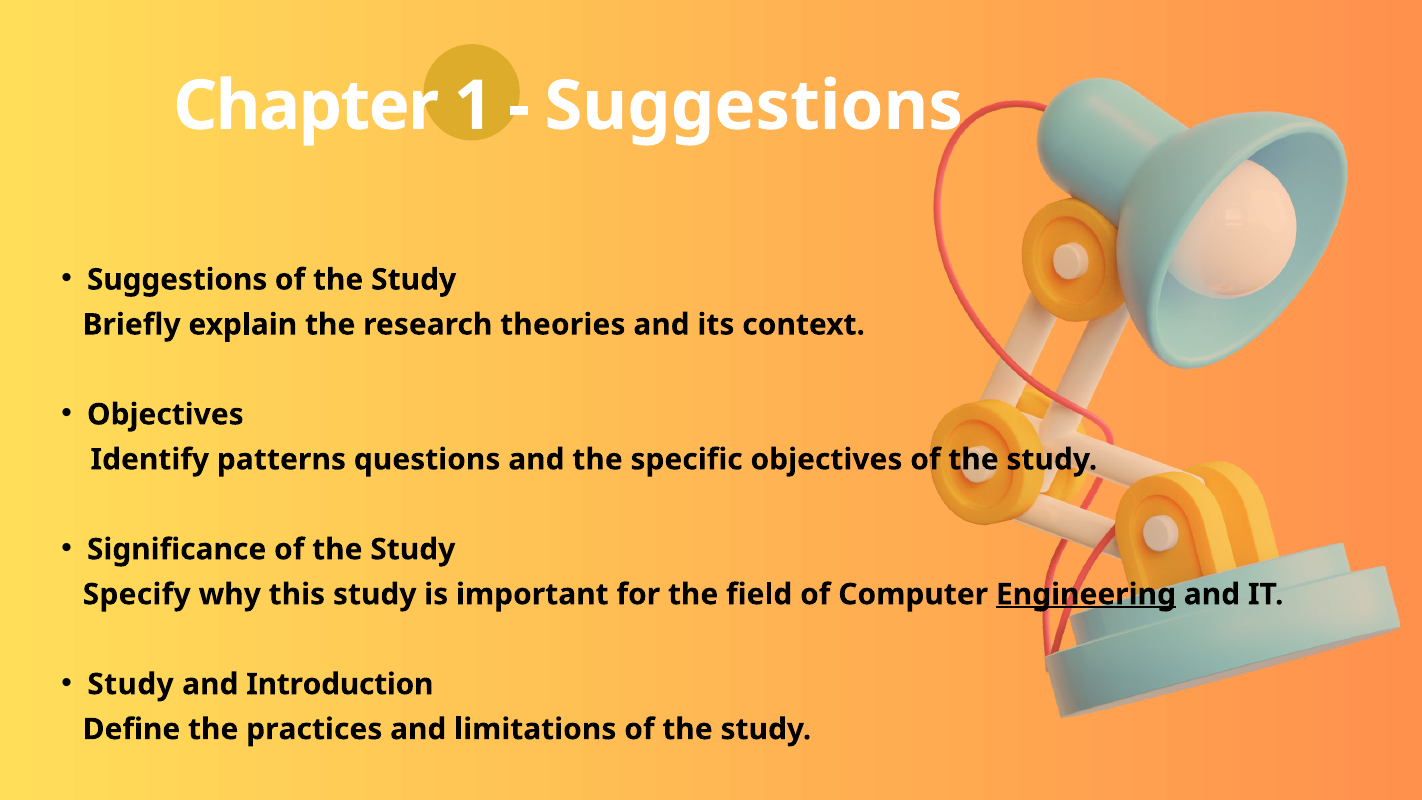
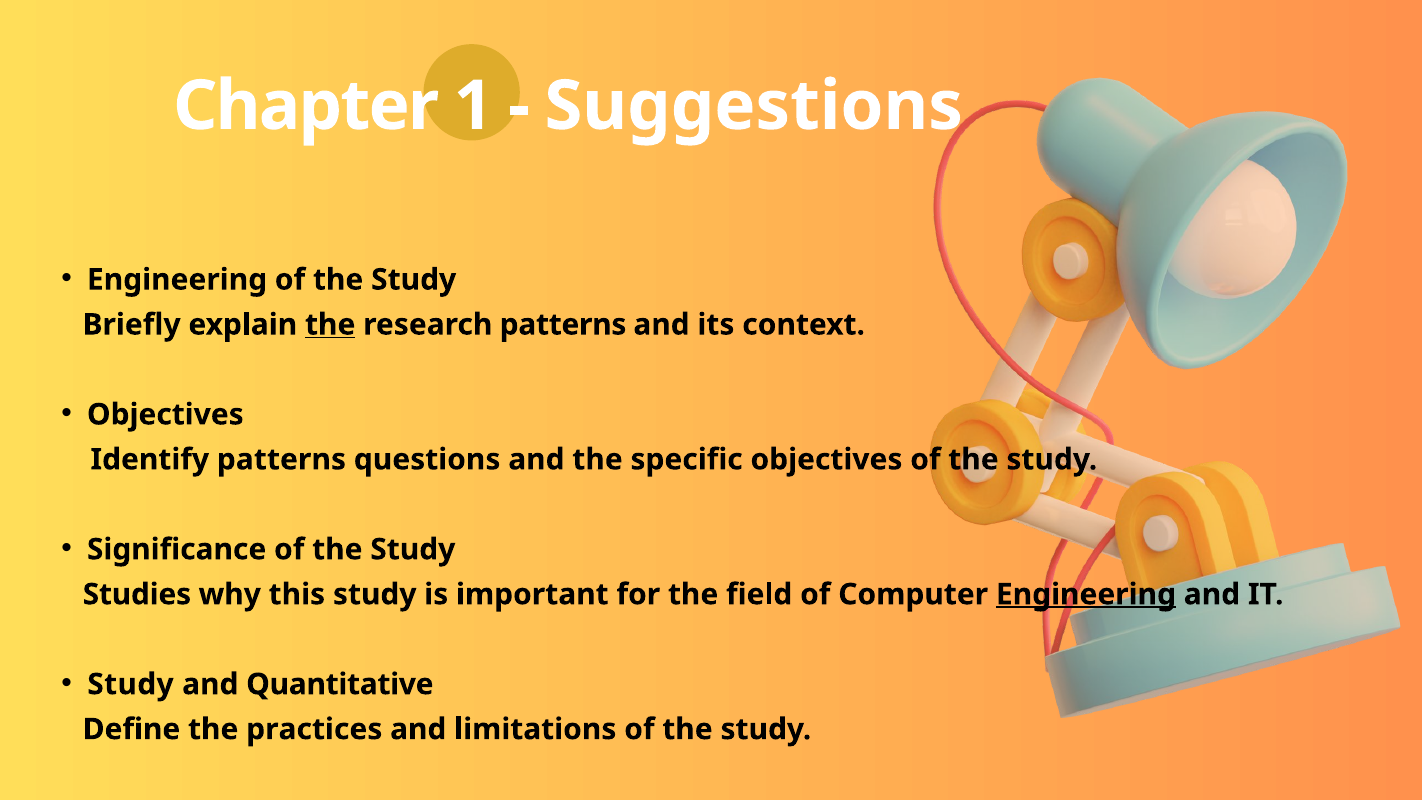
Suggestions at (177, 280): Suggestions -> Engineering
the at (330, 325) underline: none -> present
research theories: theories -> patterns
Specify: Specify -> Studies
Introduction: Introduction -> Quantitative
